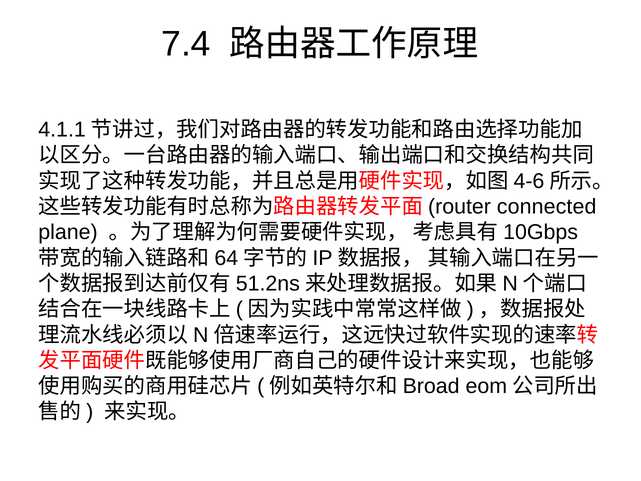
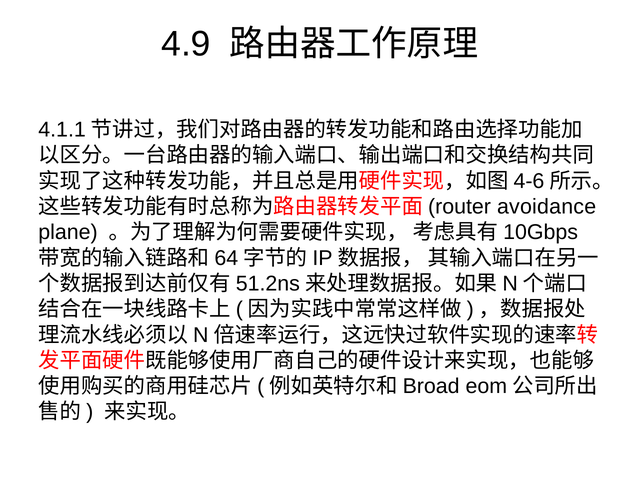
7.4: 7.4 -> 4.9
connected: connected -> avoidance
